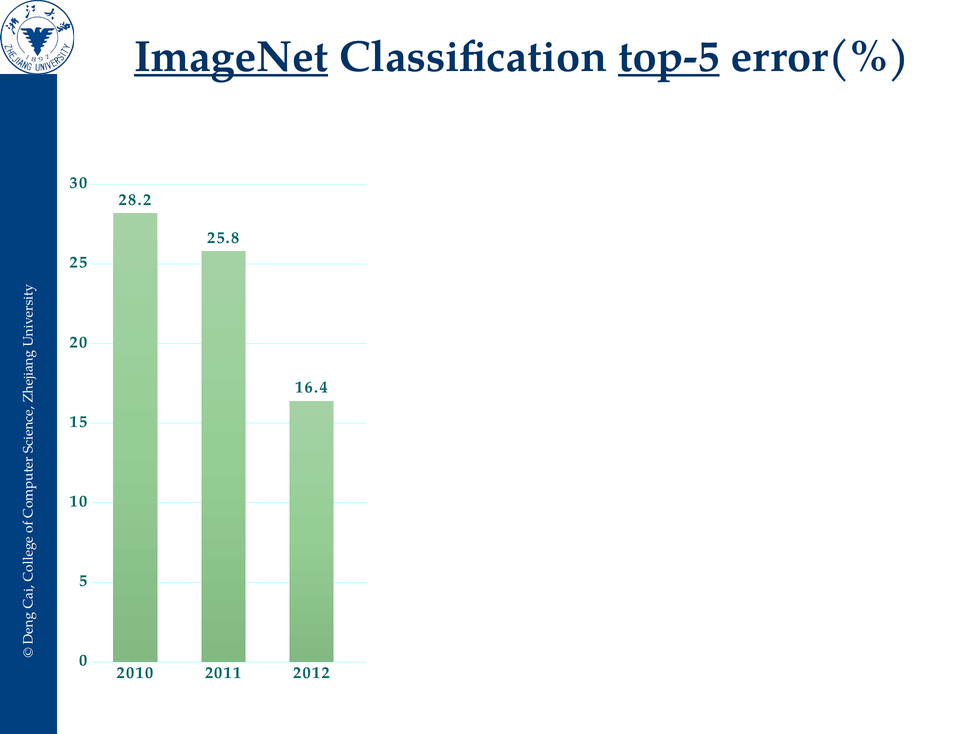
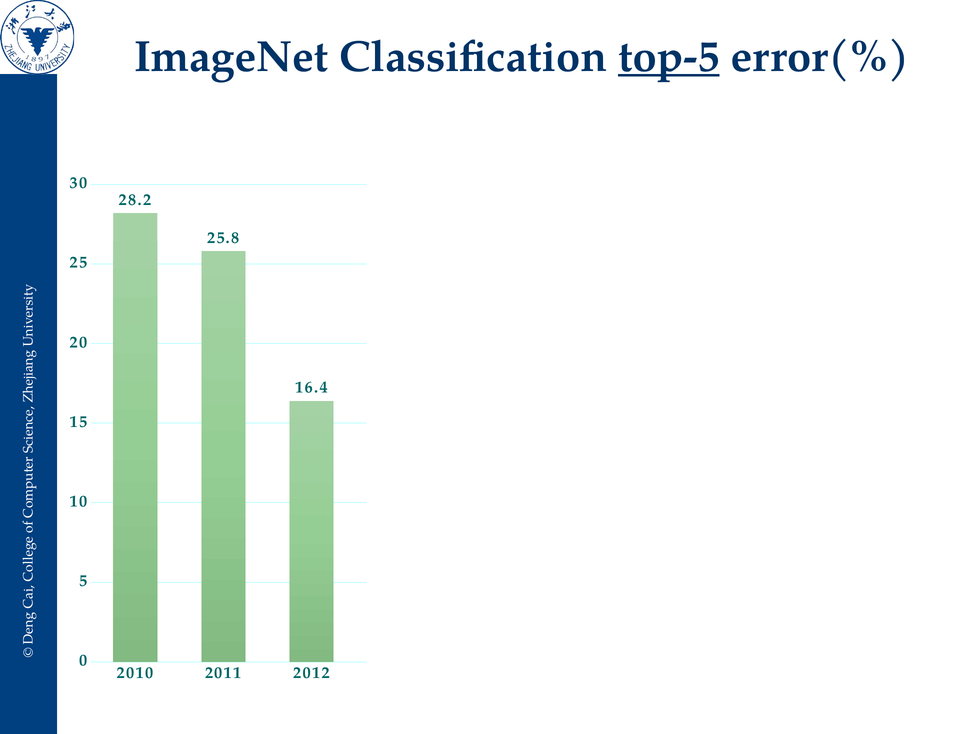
ImageNet underline: present -> none
